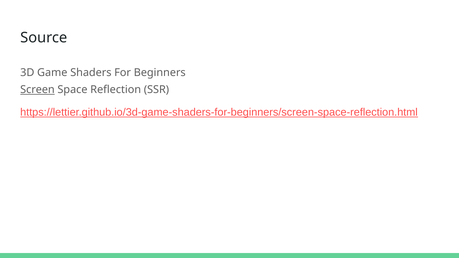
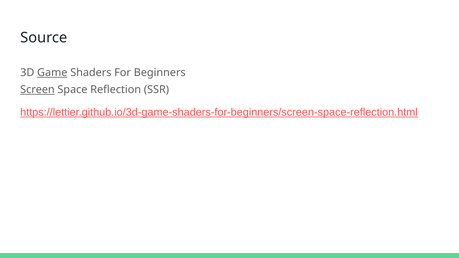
Game underline: none -> present
